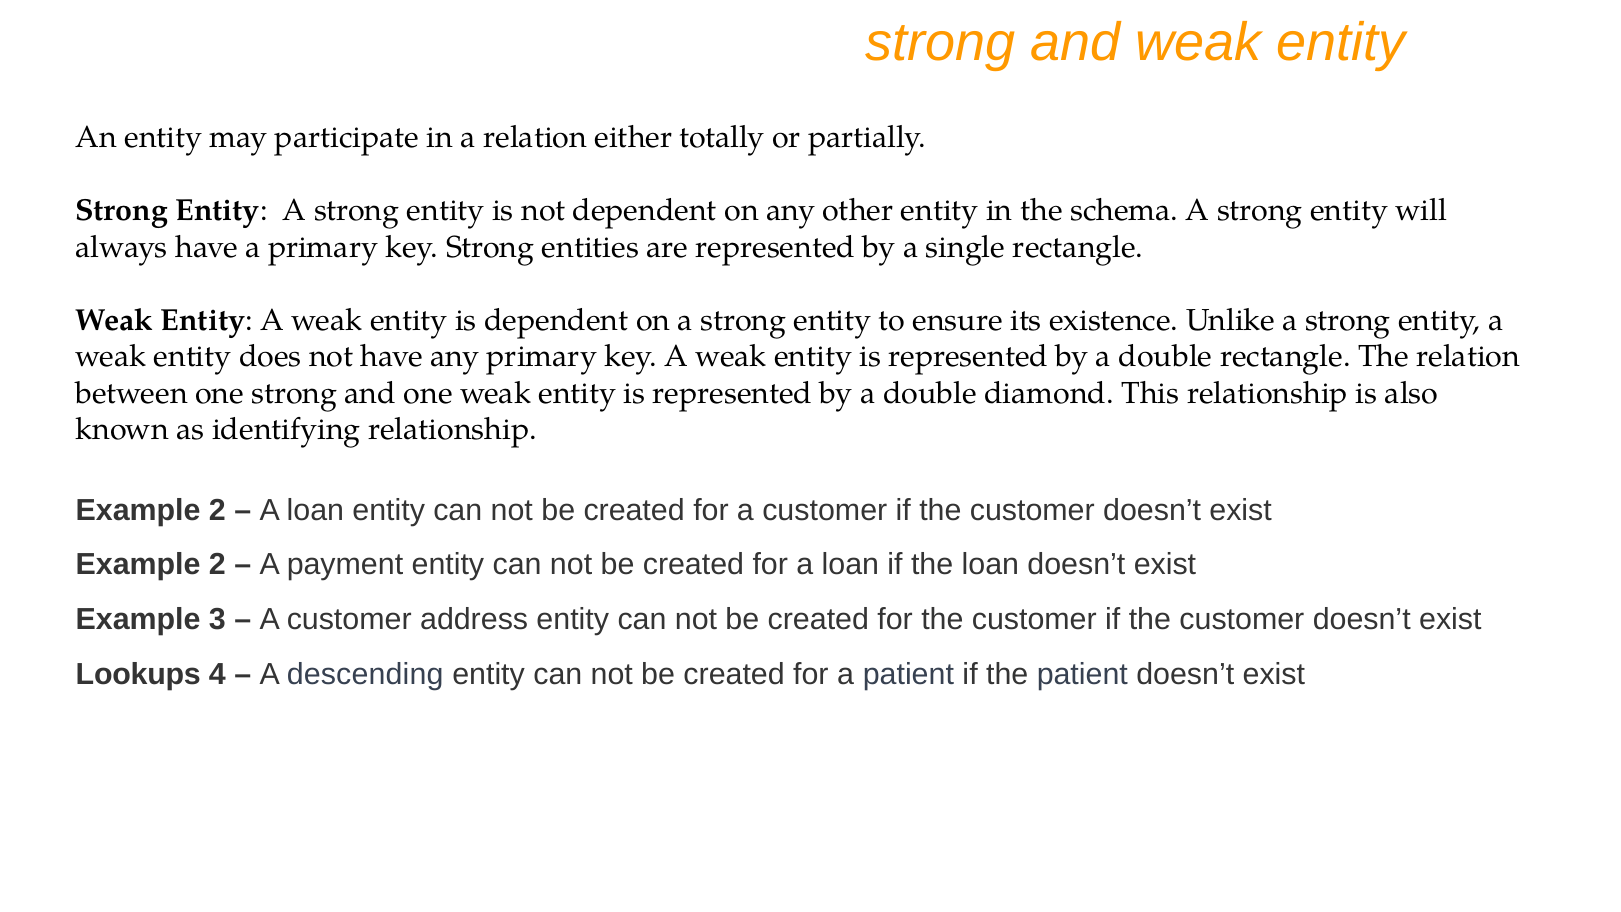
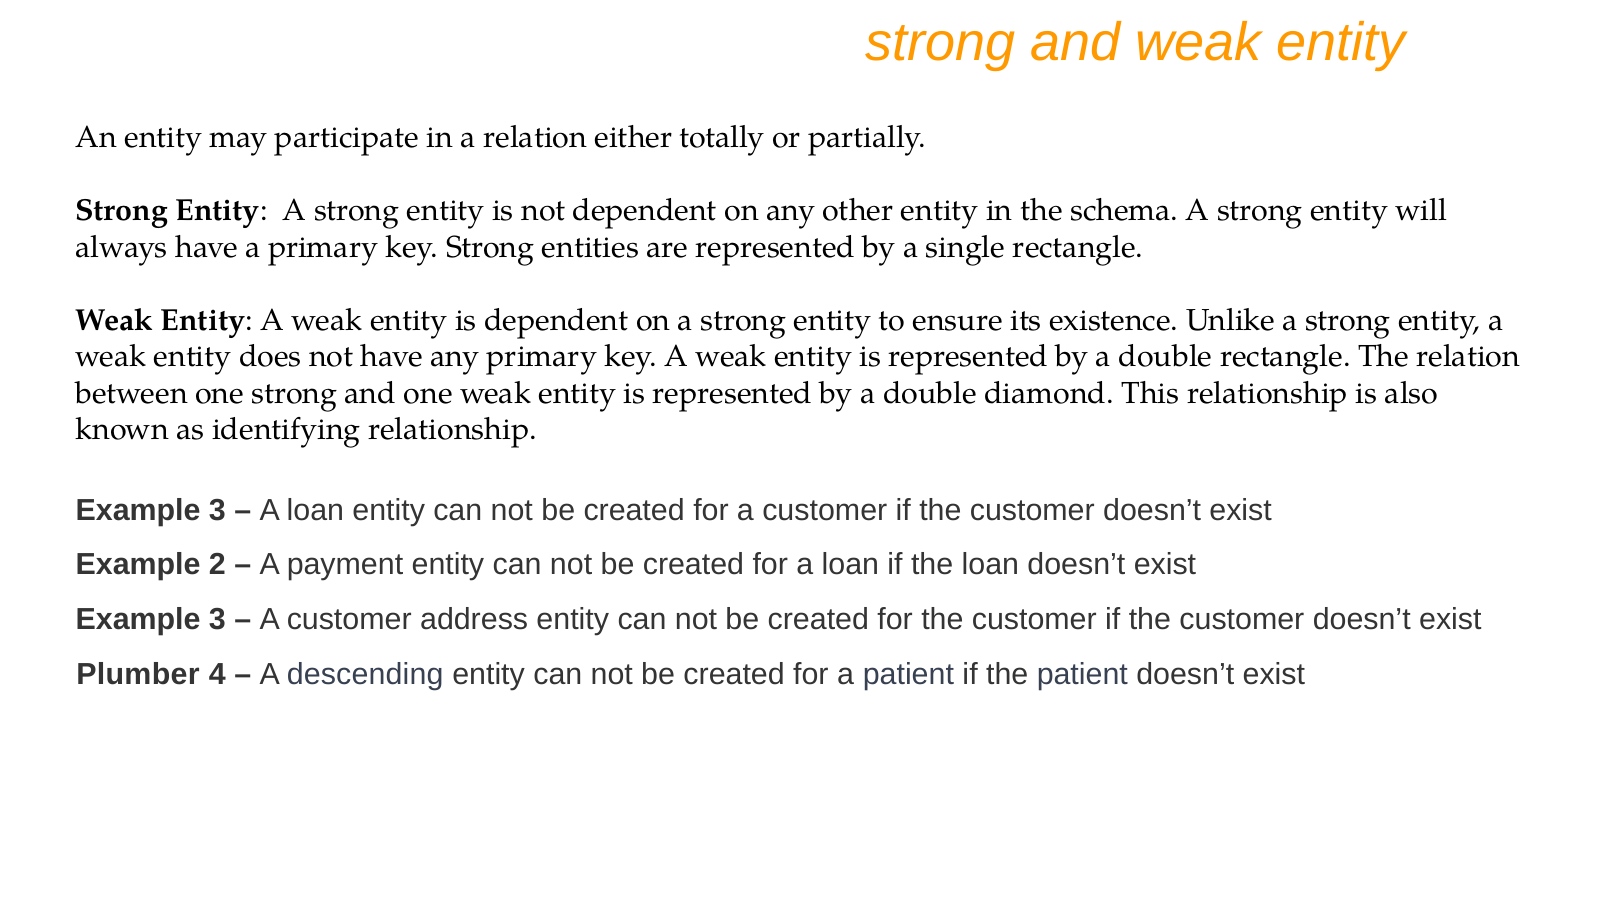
2 at (217, 510): 2 -> 3
Lookups: Lookups -> Plumber
